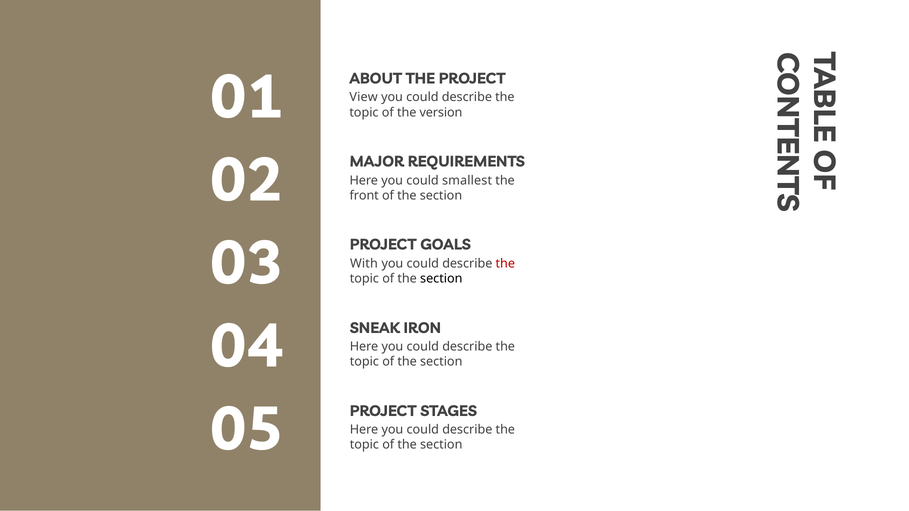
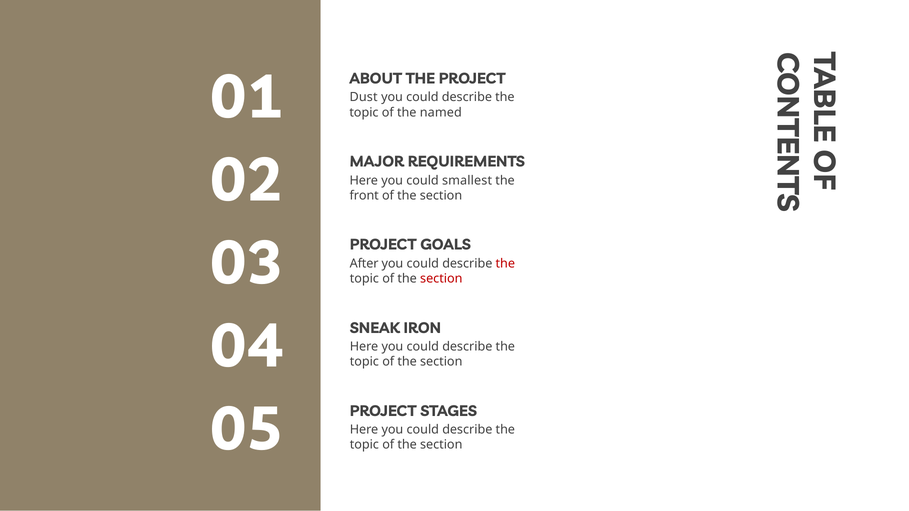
View: View -> Dust
version: version -> named
With: With -> After
section at (441, 279) colour: black -> red
